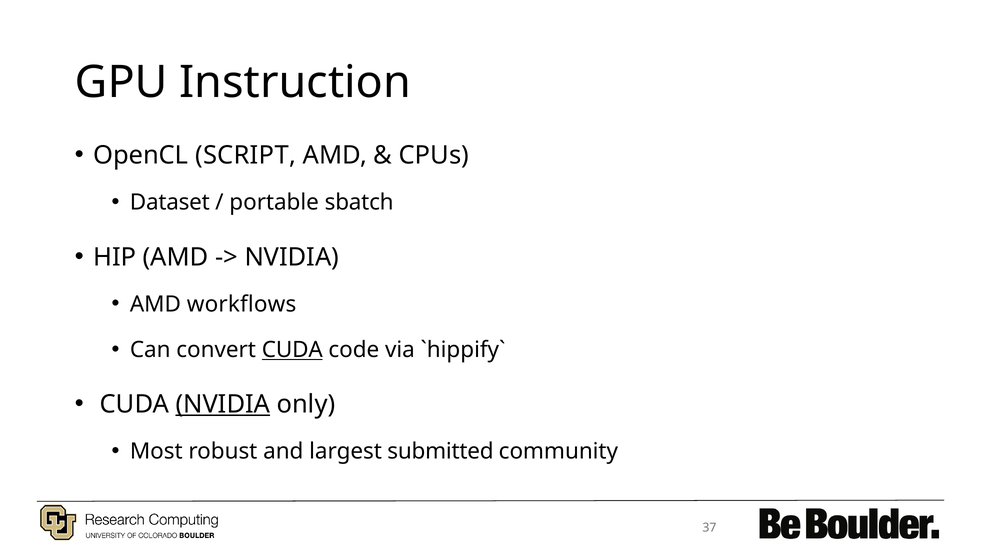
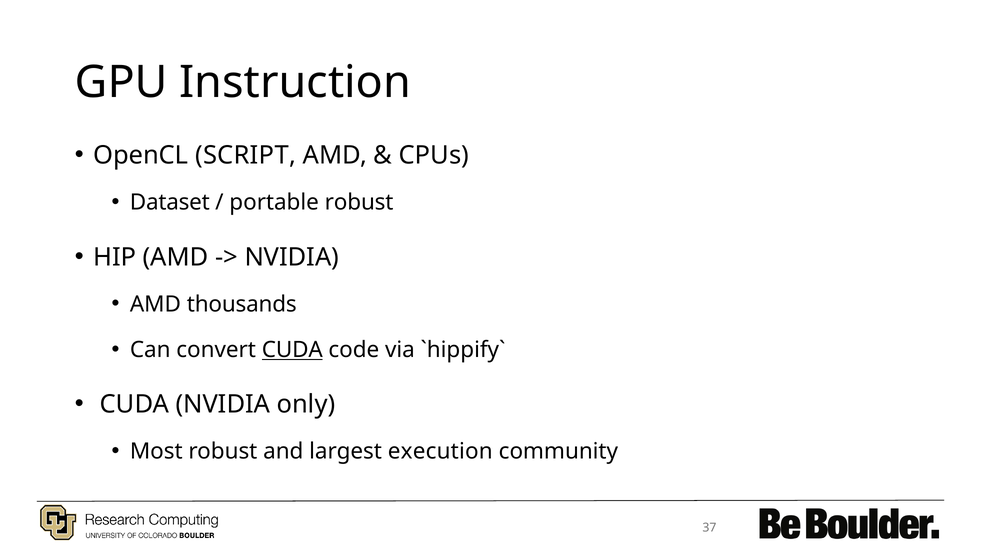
portable sbatch: sbatch -> robust
workflows: workflows -> thousands
NVIDIA at (223, 404) underline: present -> none
submitted: submitted -> execution
